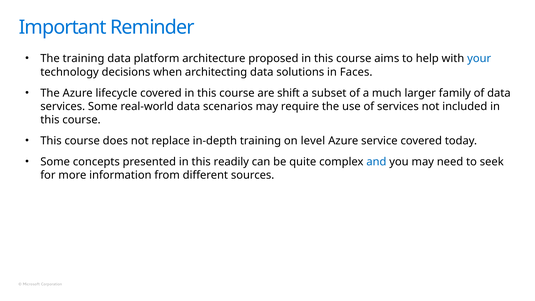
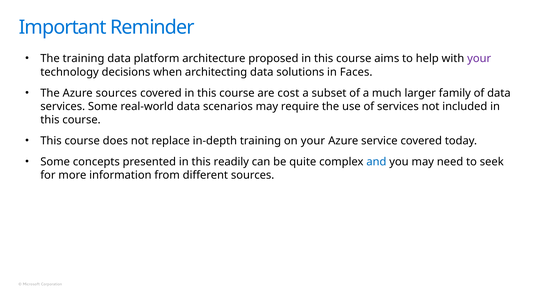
your at (479, 59) colour: blue -> purple
Azure lifecycle: lifecycle -> sources
shift: shift -> cost
on level: level -> your
